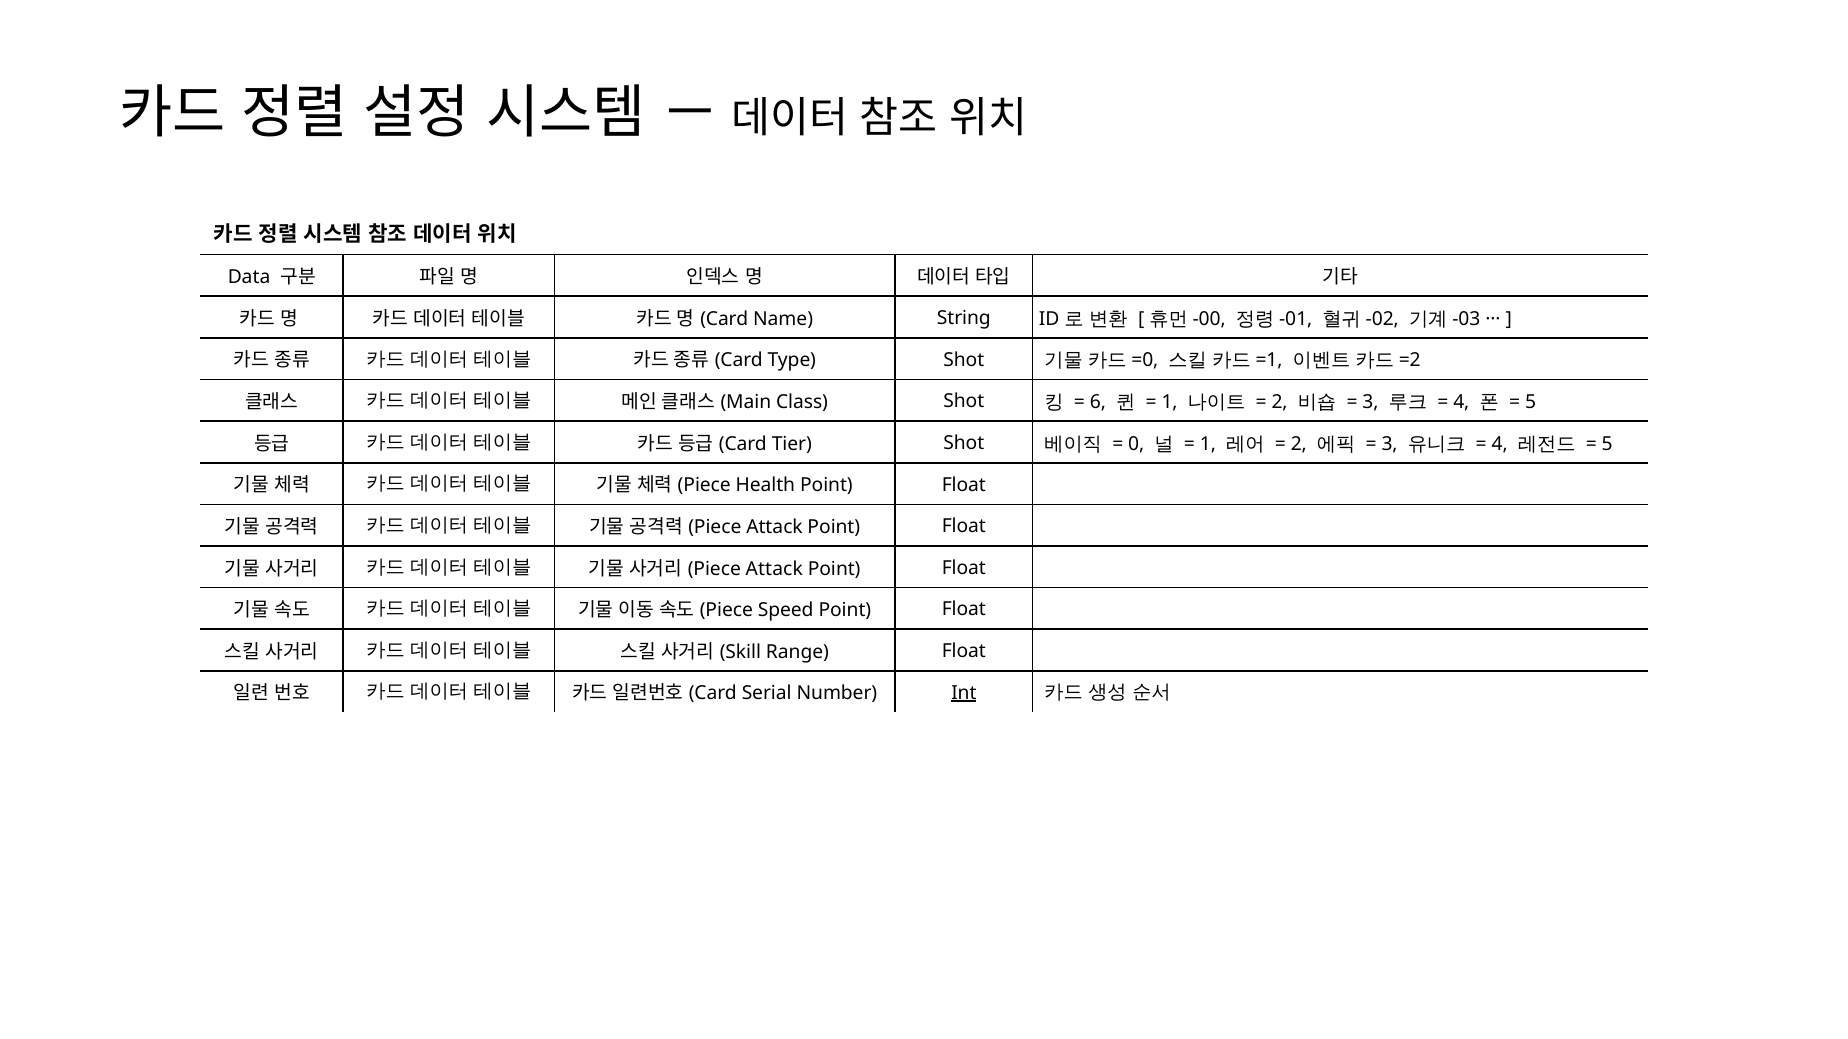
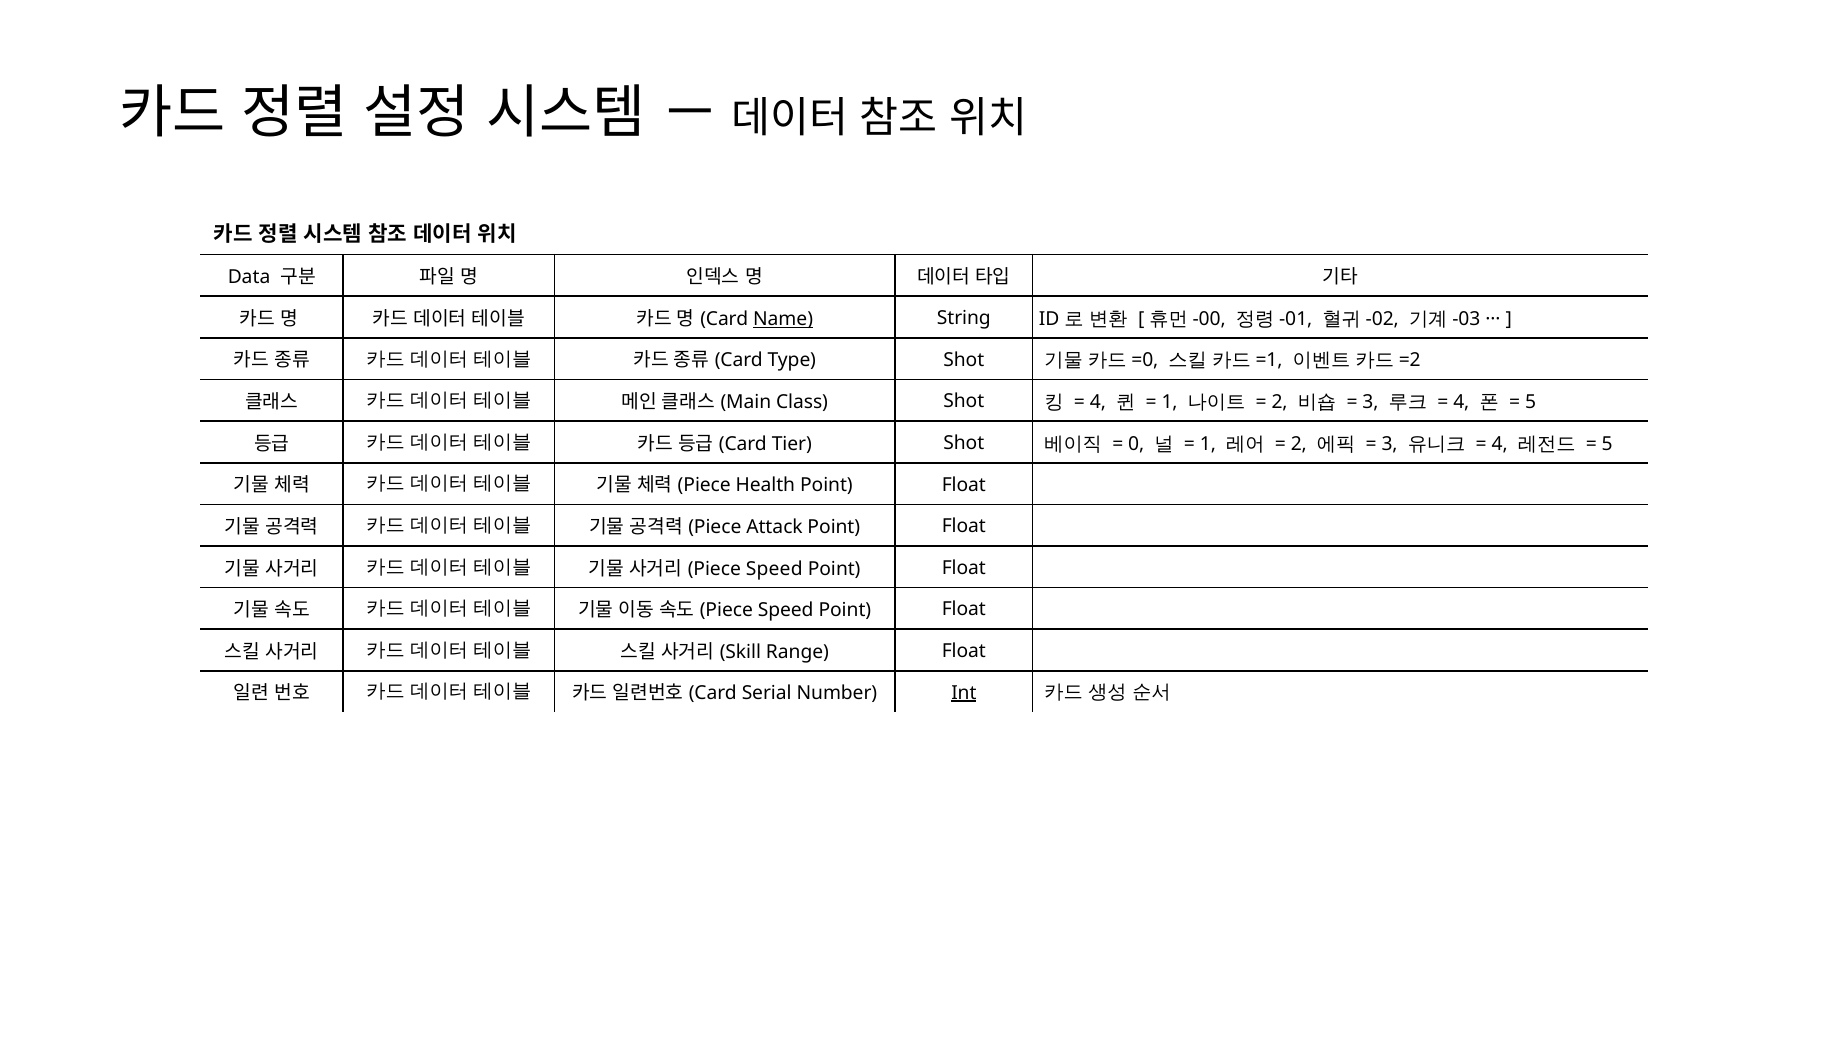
Name underline: none -> present
6 at (1098, 402): 6 -> 4
Attack at (774, 569): Attack -> Speed
